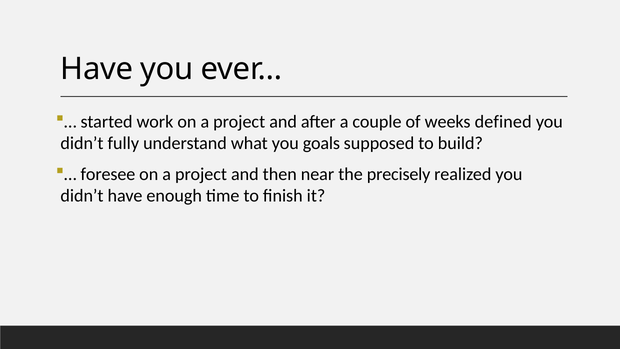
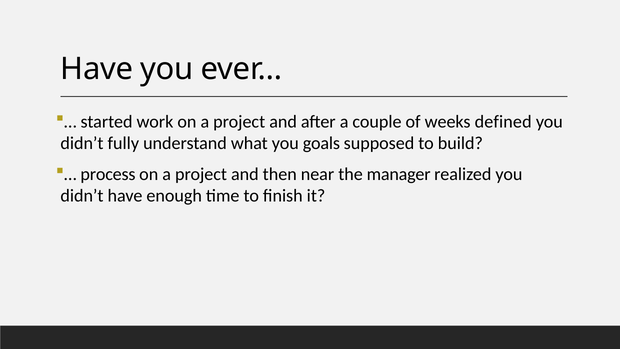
foresee: foresee -> process
precisely: precisely -> manager
